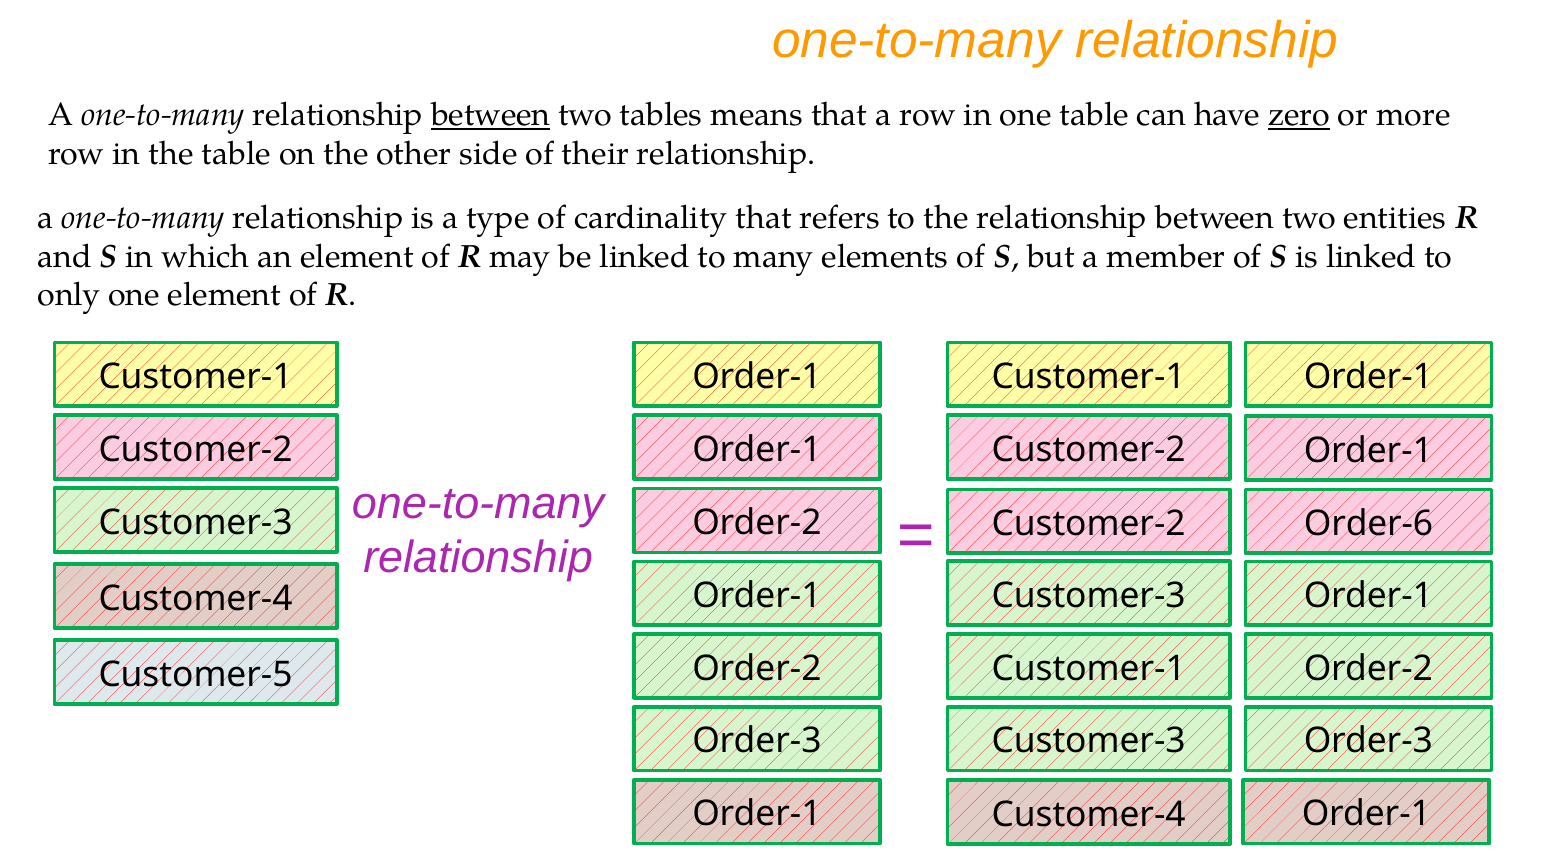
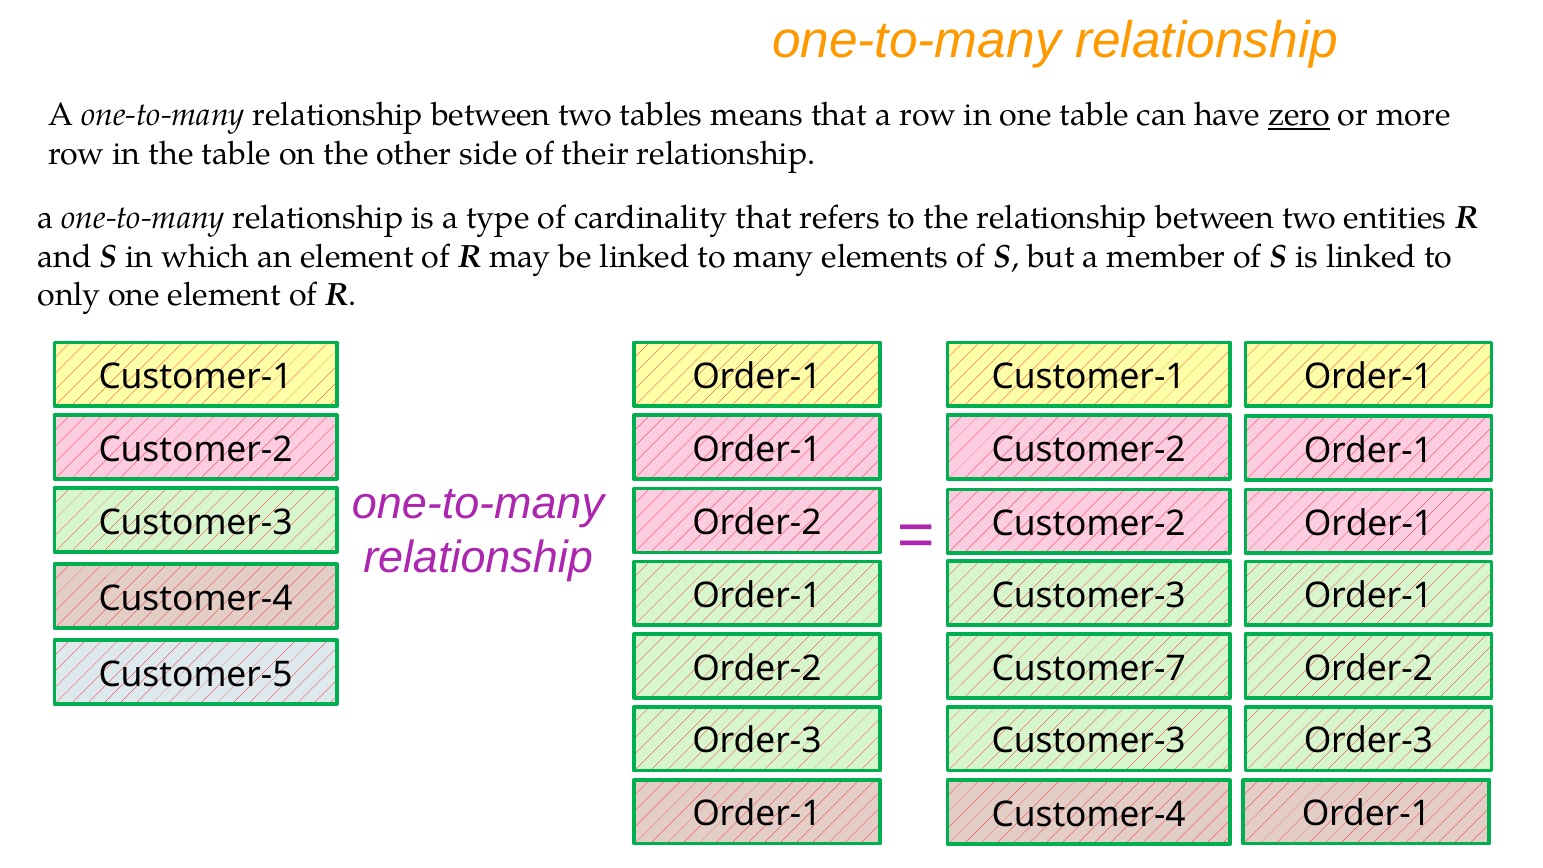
between at (491, 115) underline: present -> none
Order-6 at (1368, 524): Order-6 -> Order-1
Customer-1 at (1089, 668): Customer-1 -> Customer-7
